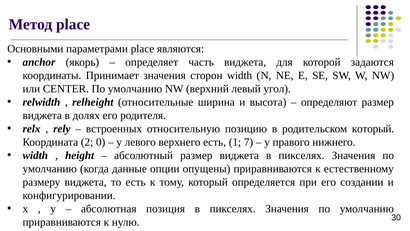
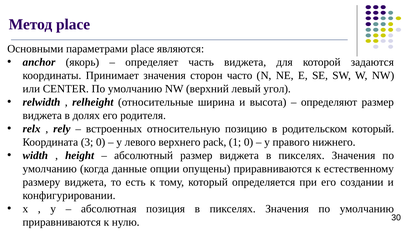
сторон width: width -> часто
2: 2 -> 3
верхнего есть: есть -> pack
1 7: 7 -> 0
